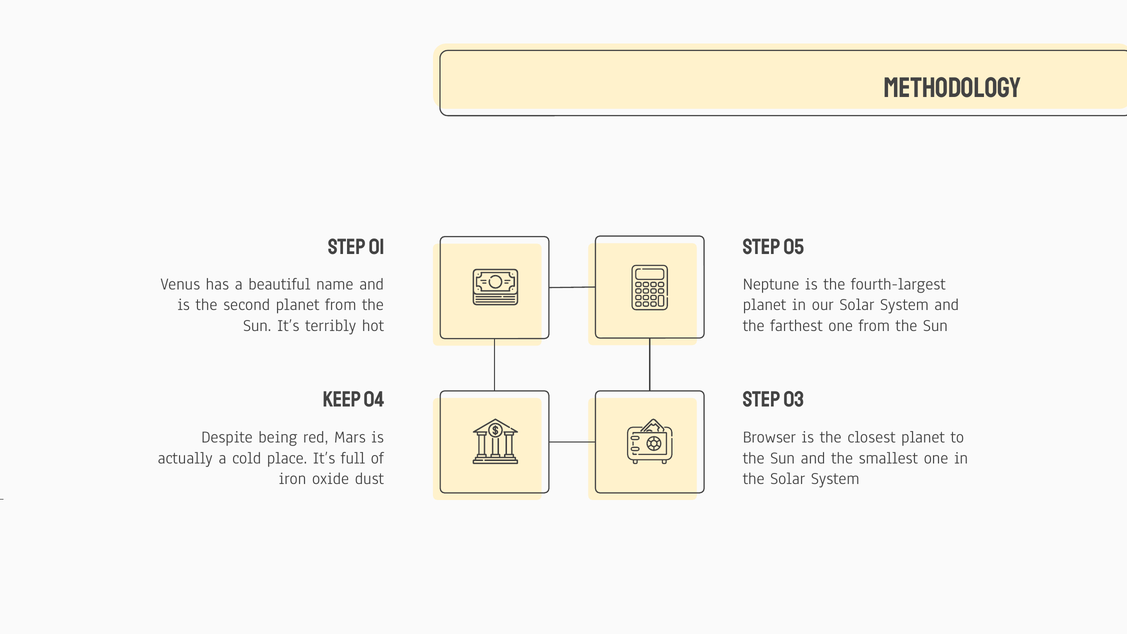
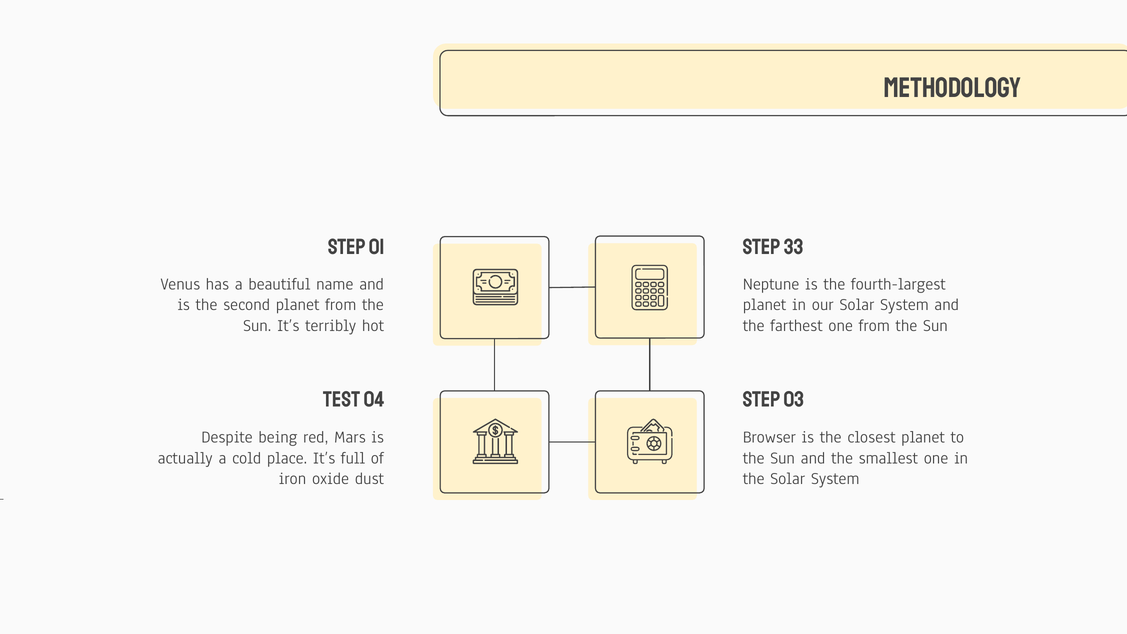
05: 05 -> 33
KEEP: KEEP -> TEST
